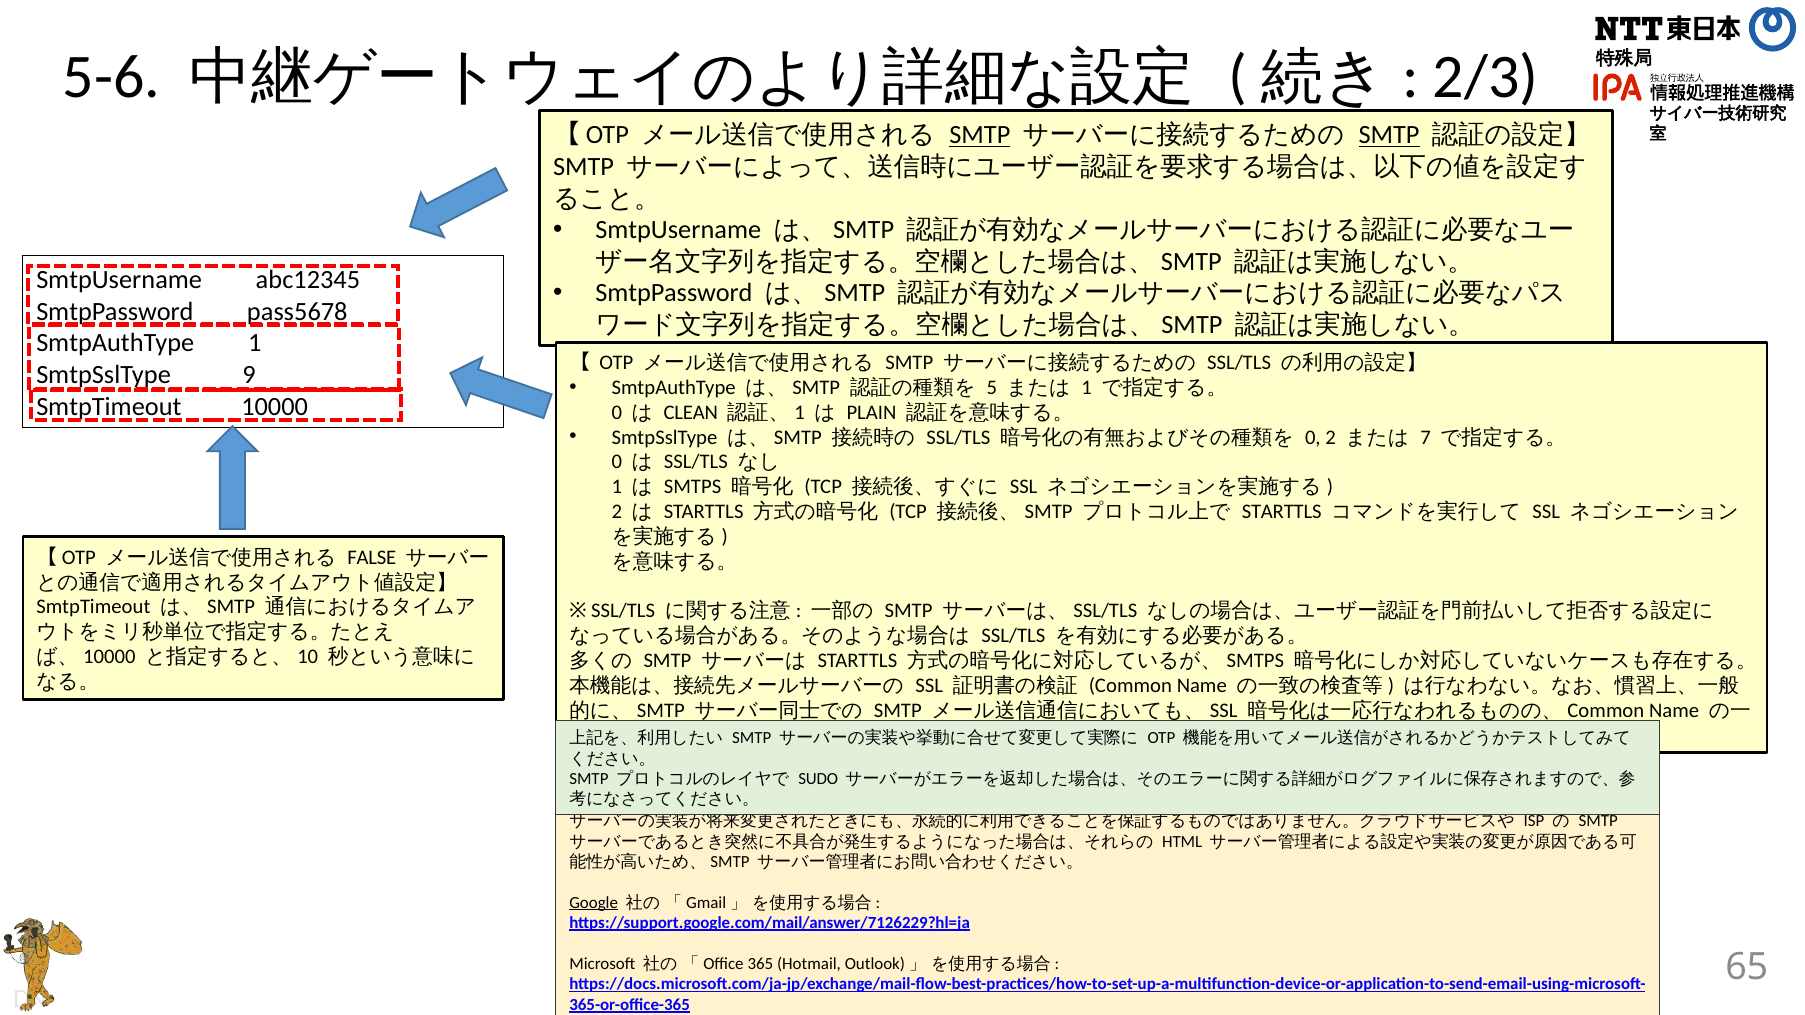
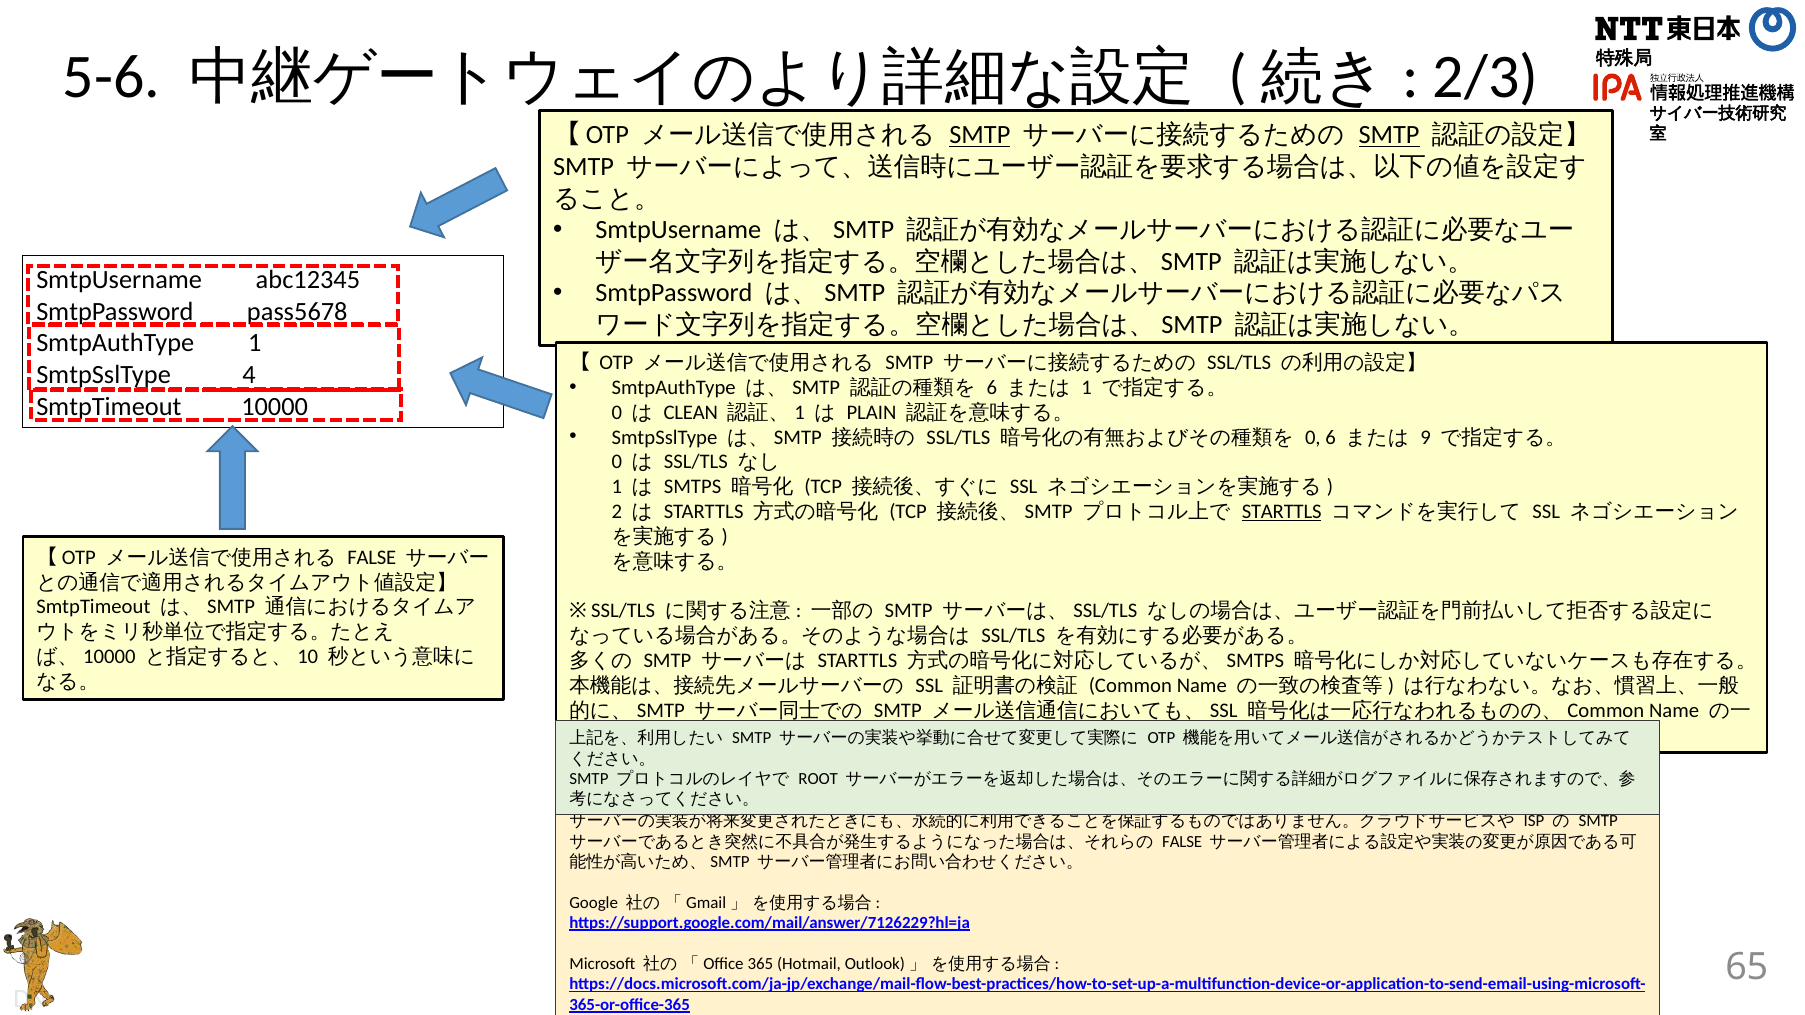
9: 9 -> 4
5 at (992, 388): 5 -> 6
0 2: 2 -> 6
7: 7 -> 9
STARTTLS at (1282, 512) underline: none -> present
SUDO: SUDO -> ROOT
HTML at (1182, 842): HTML -> FALSE
Google underline: present -> none
